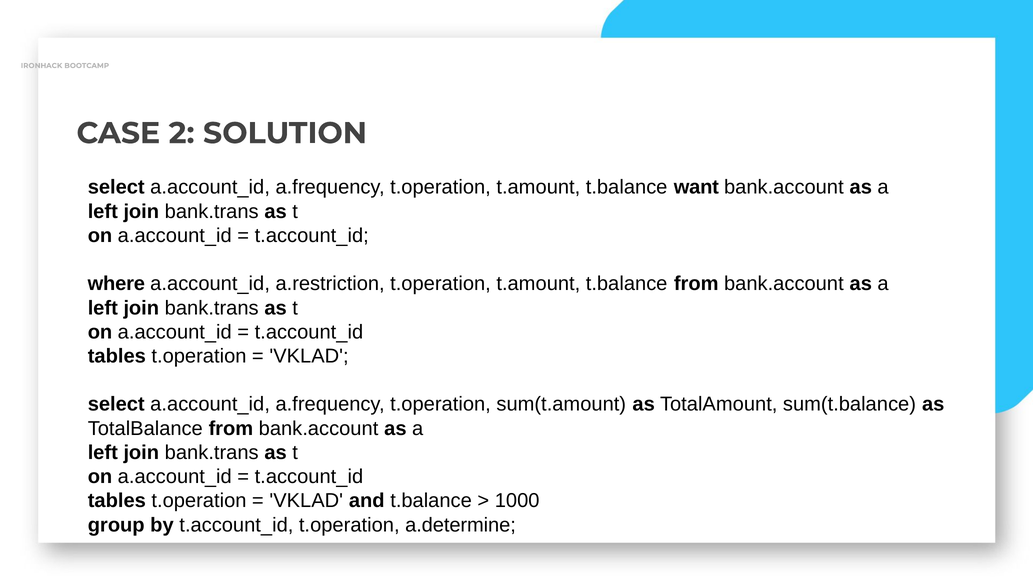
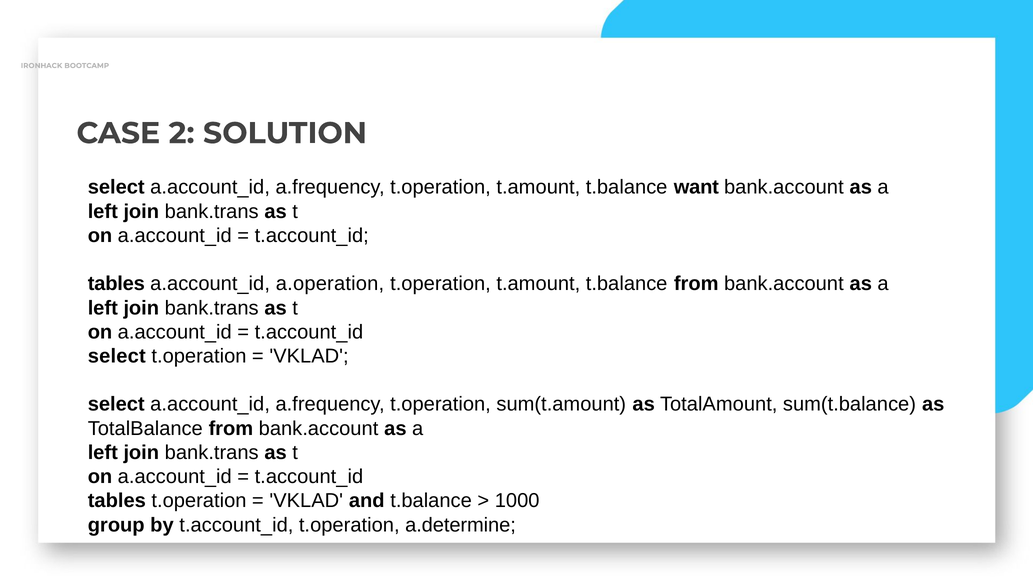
where at (116, 284): where -> tables
a.restriction: a.restriction -> a.operation
tables at (117, 356): tables -> select
